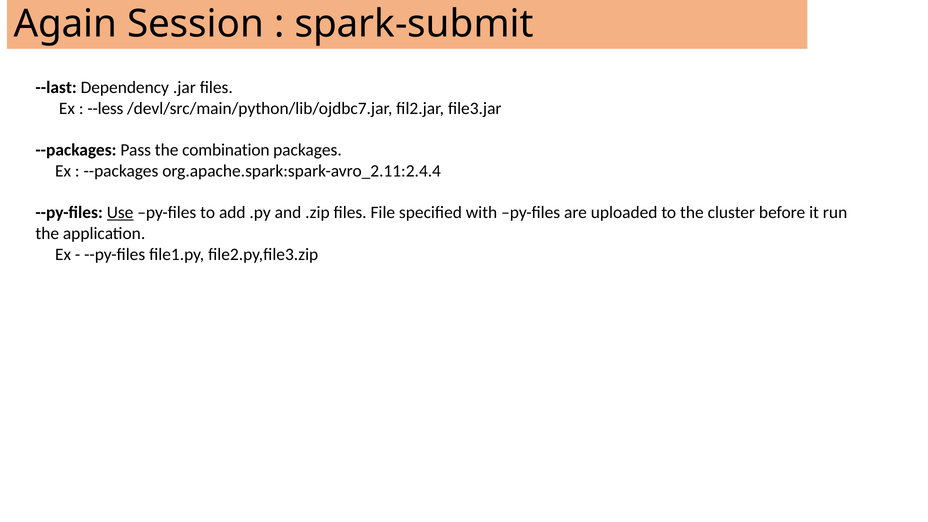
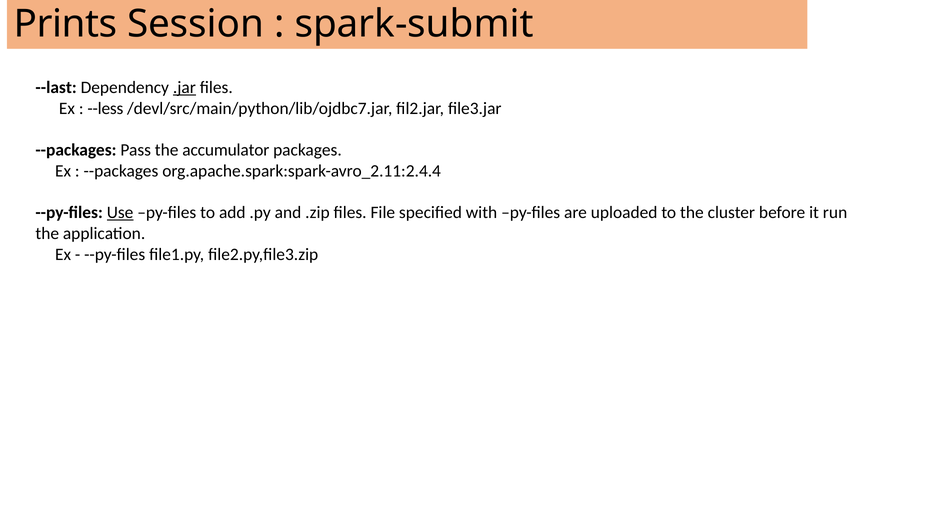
Again: Again -> Prints
.jar underline: none -> present
combination: combination -> accumulator
